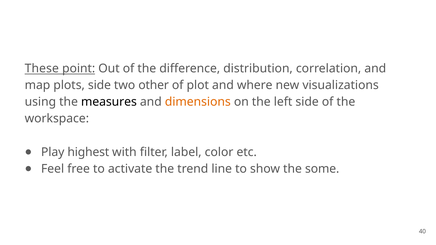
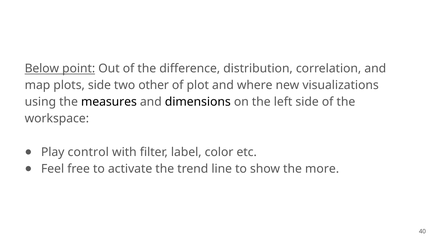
These: These -> Below
dimensions colour: orange -> black
highest: highest -> control
some: some -> more
